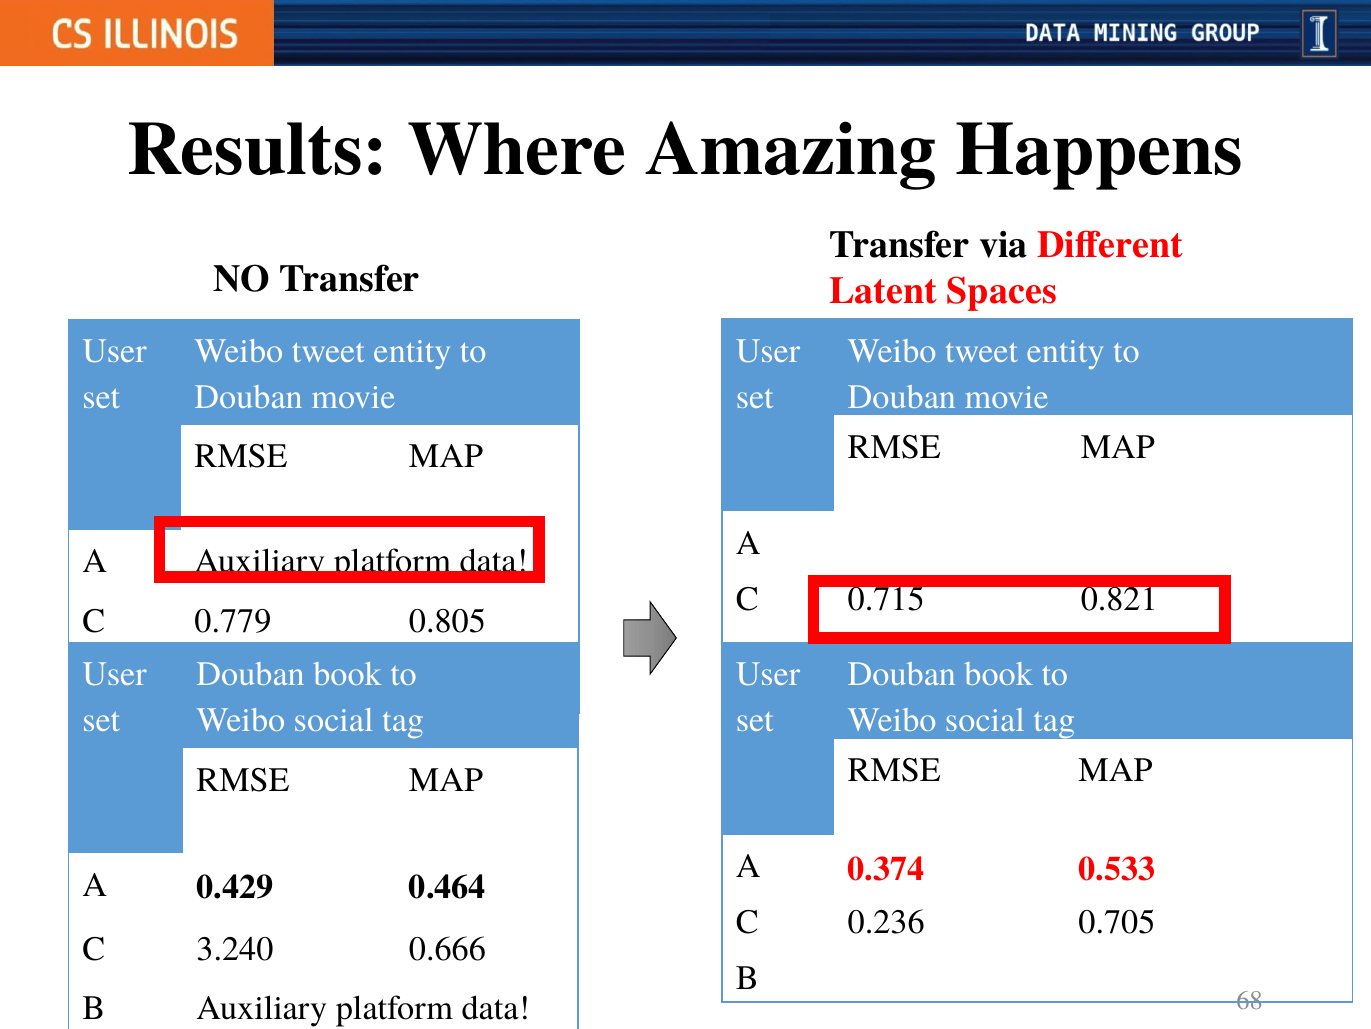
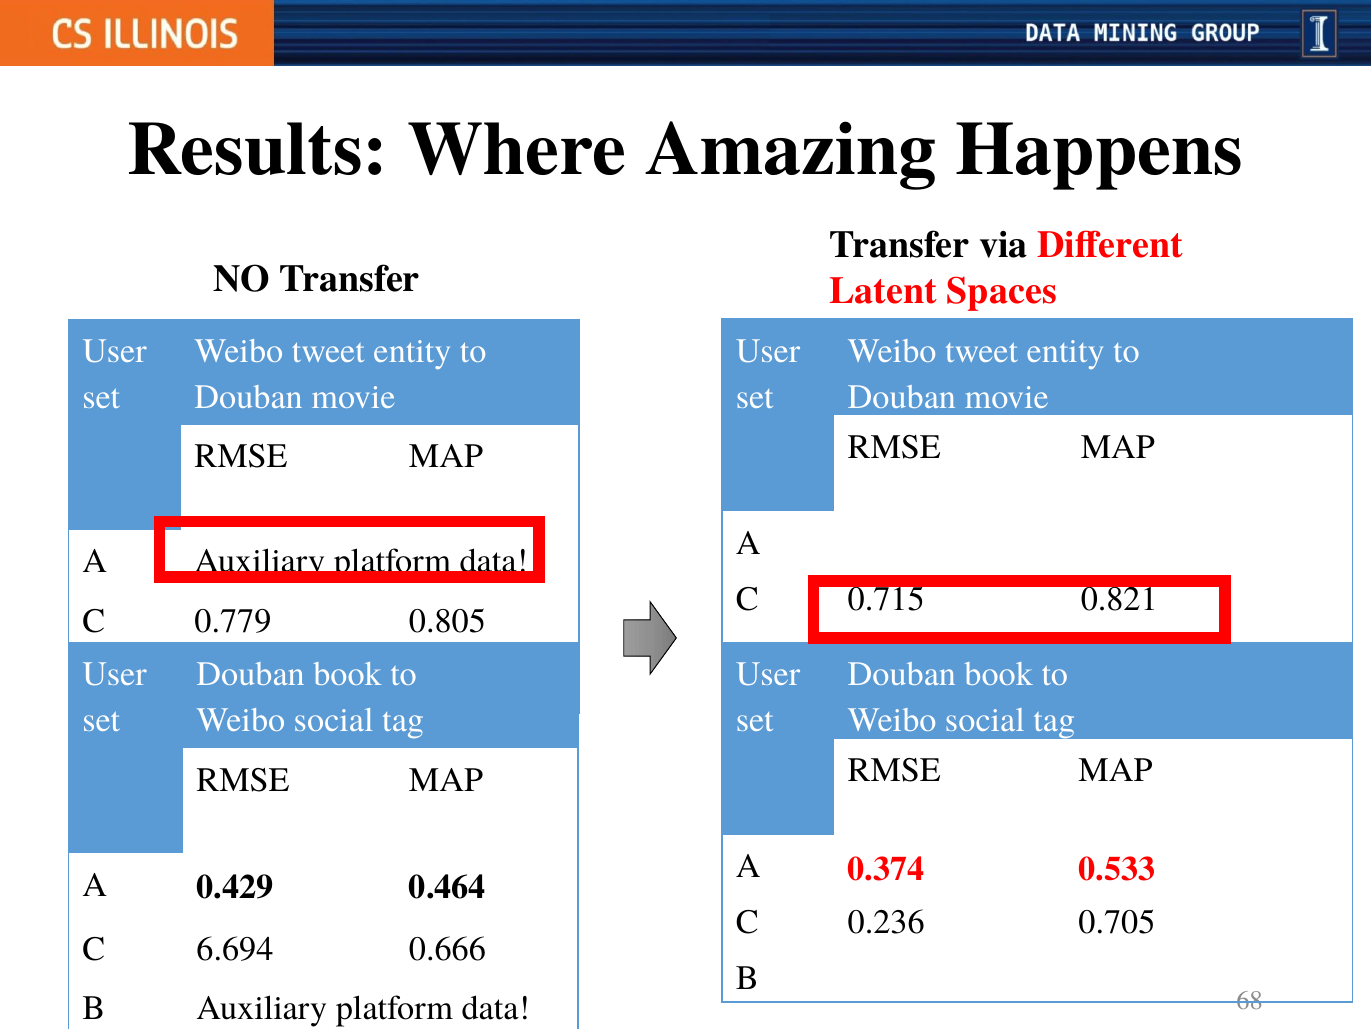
3.240: 3.240 -> 6.694
